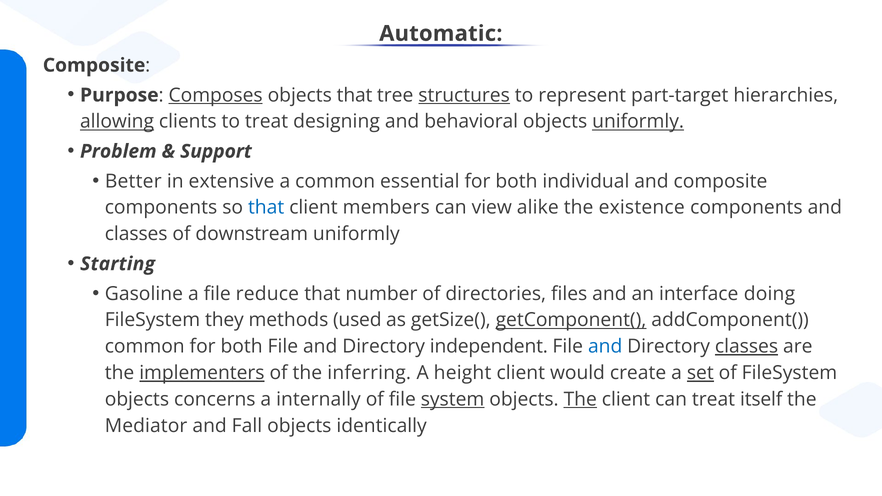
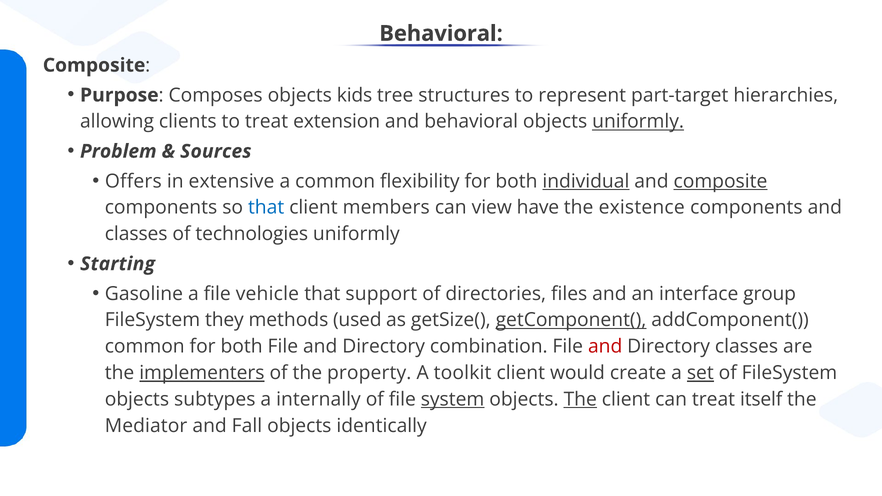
Automatic at (441, 34): Automatic -> Behavioral
Composes underline: present -> none
objects that: that -> kids
structures underline: present -> none
allowing underline: present -> none
designing: designing -> extension
Support: Support -> Sources
Better: Better -> Offers
essential: essential -> flexibility
individual underline: none -> present
composite at (720, 181) underline: none -> present
alike: alike -> have
downstream: downstream -> technologies
reduce: reduce -> vehicle
number: number -> support
doing: doing -> group
independent: independent -> combination
and at (605, 347) colour: blue -> red
classes at (747, 347) underline: present -> none
inferring: inferring -> property
height: height -> toolkit
concerns: concerns -> subtypes
